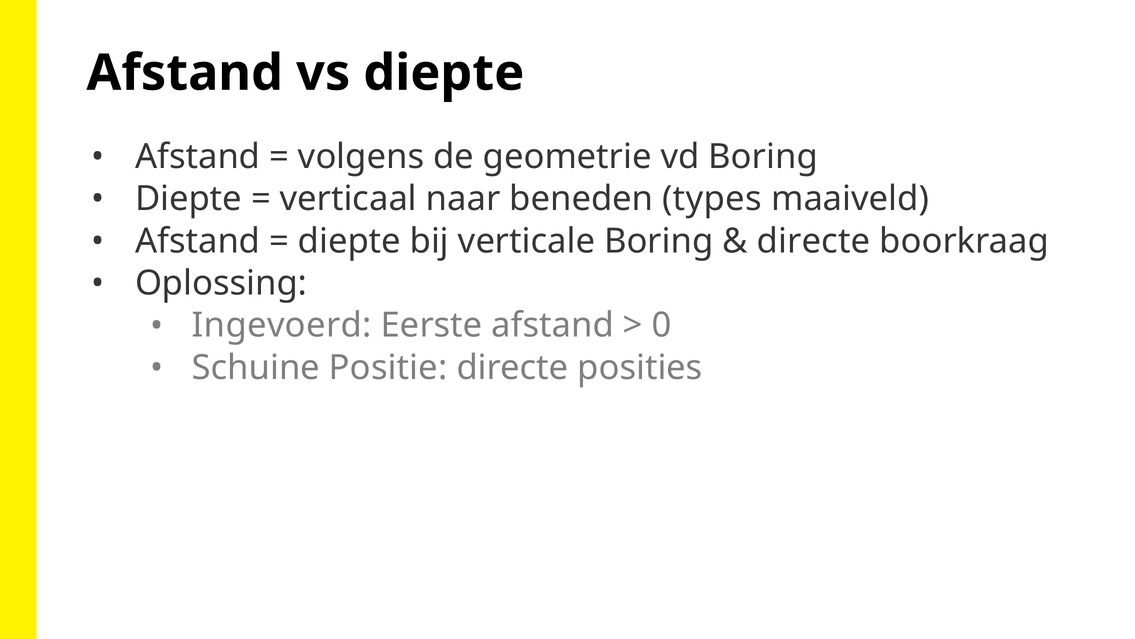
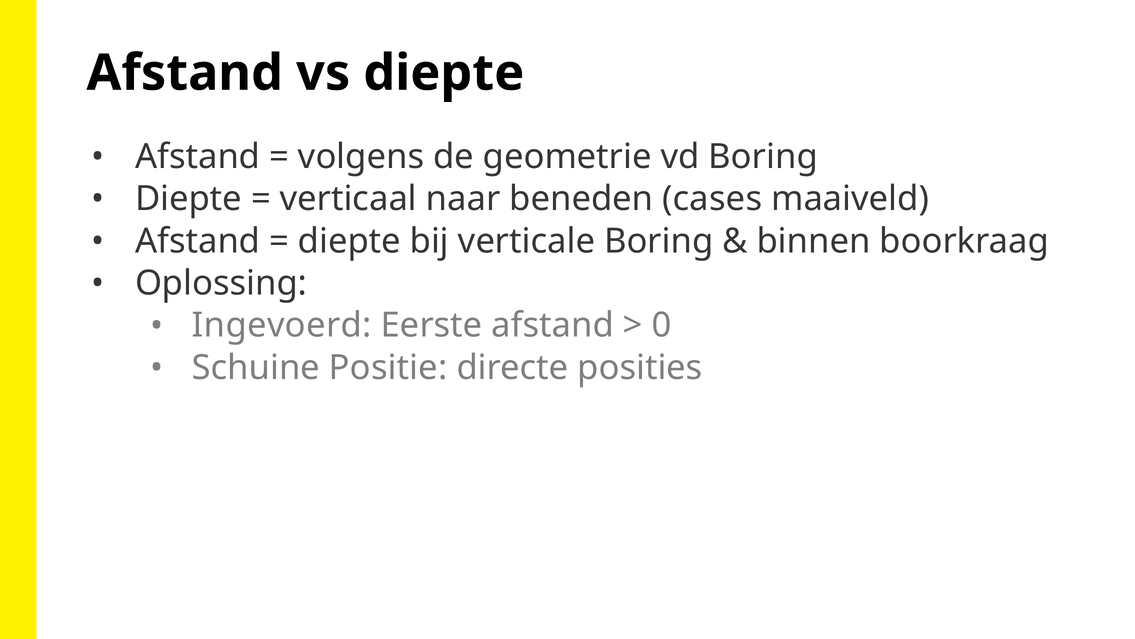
types: types -> cases
directe at (814, 241): directe -> binnen
